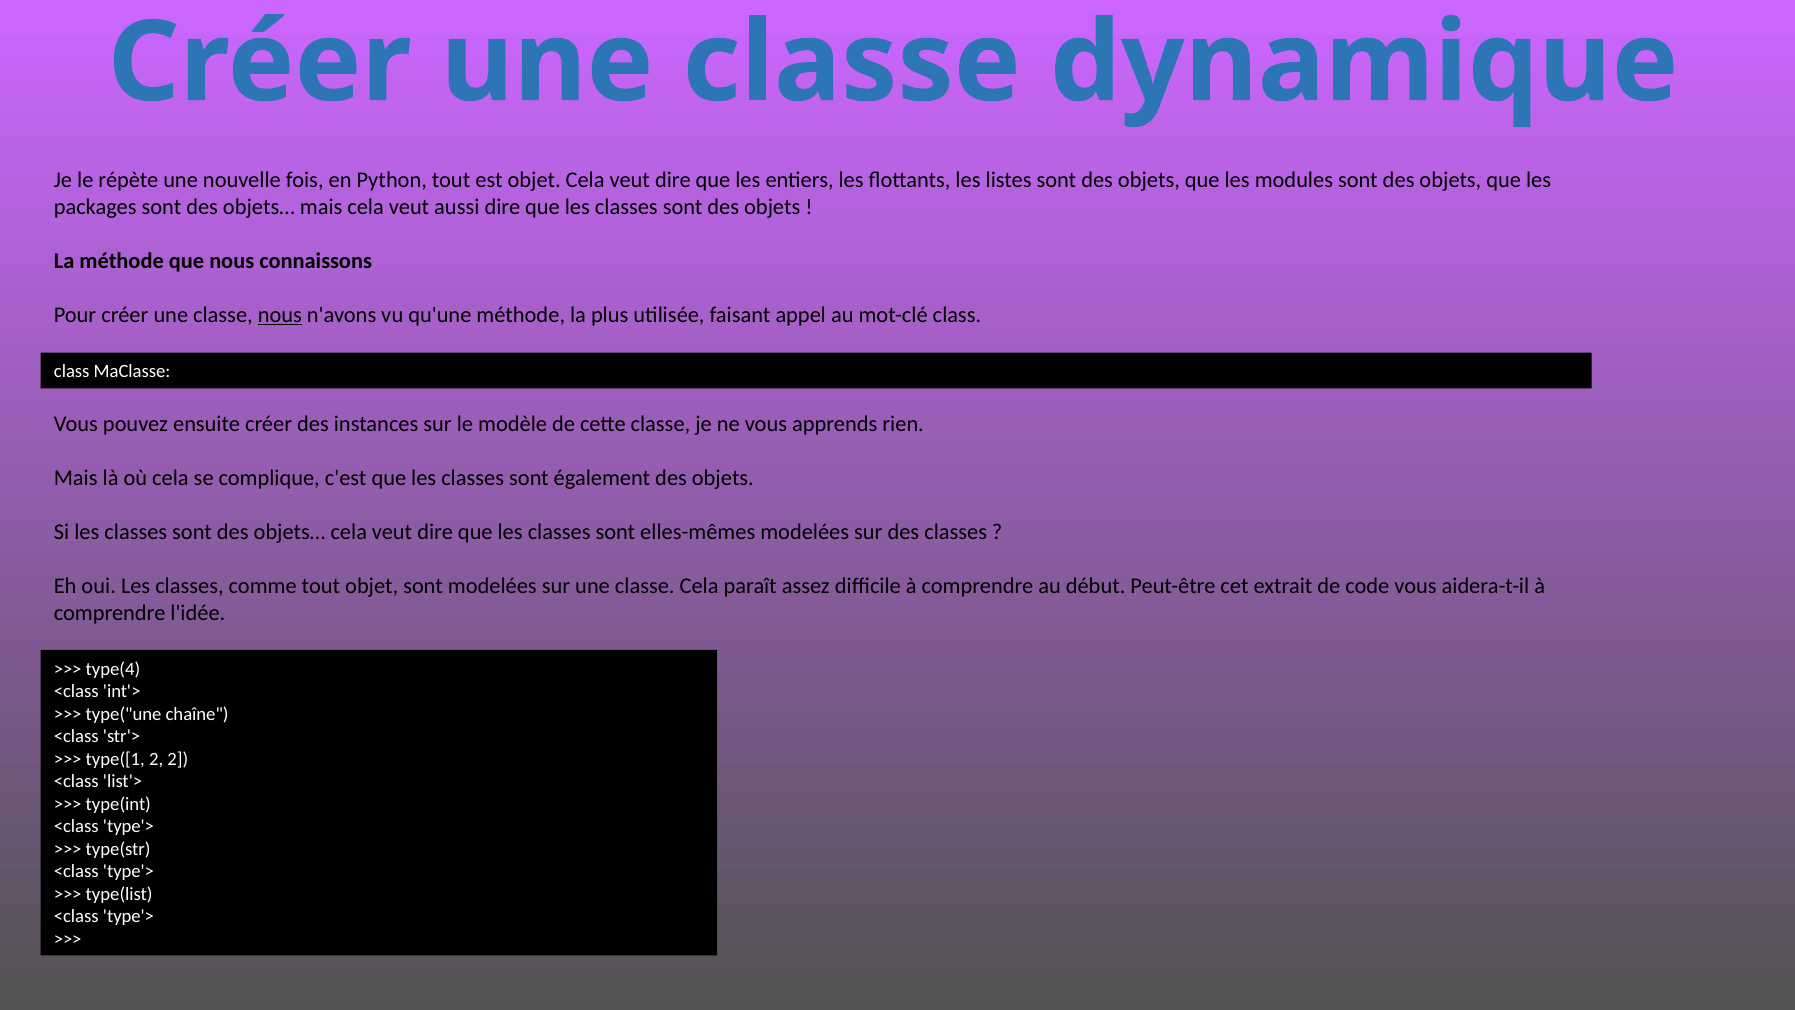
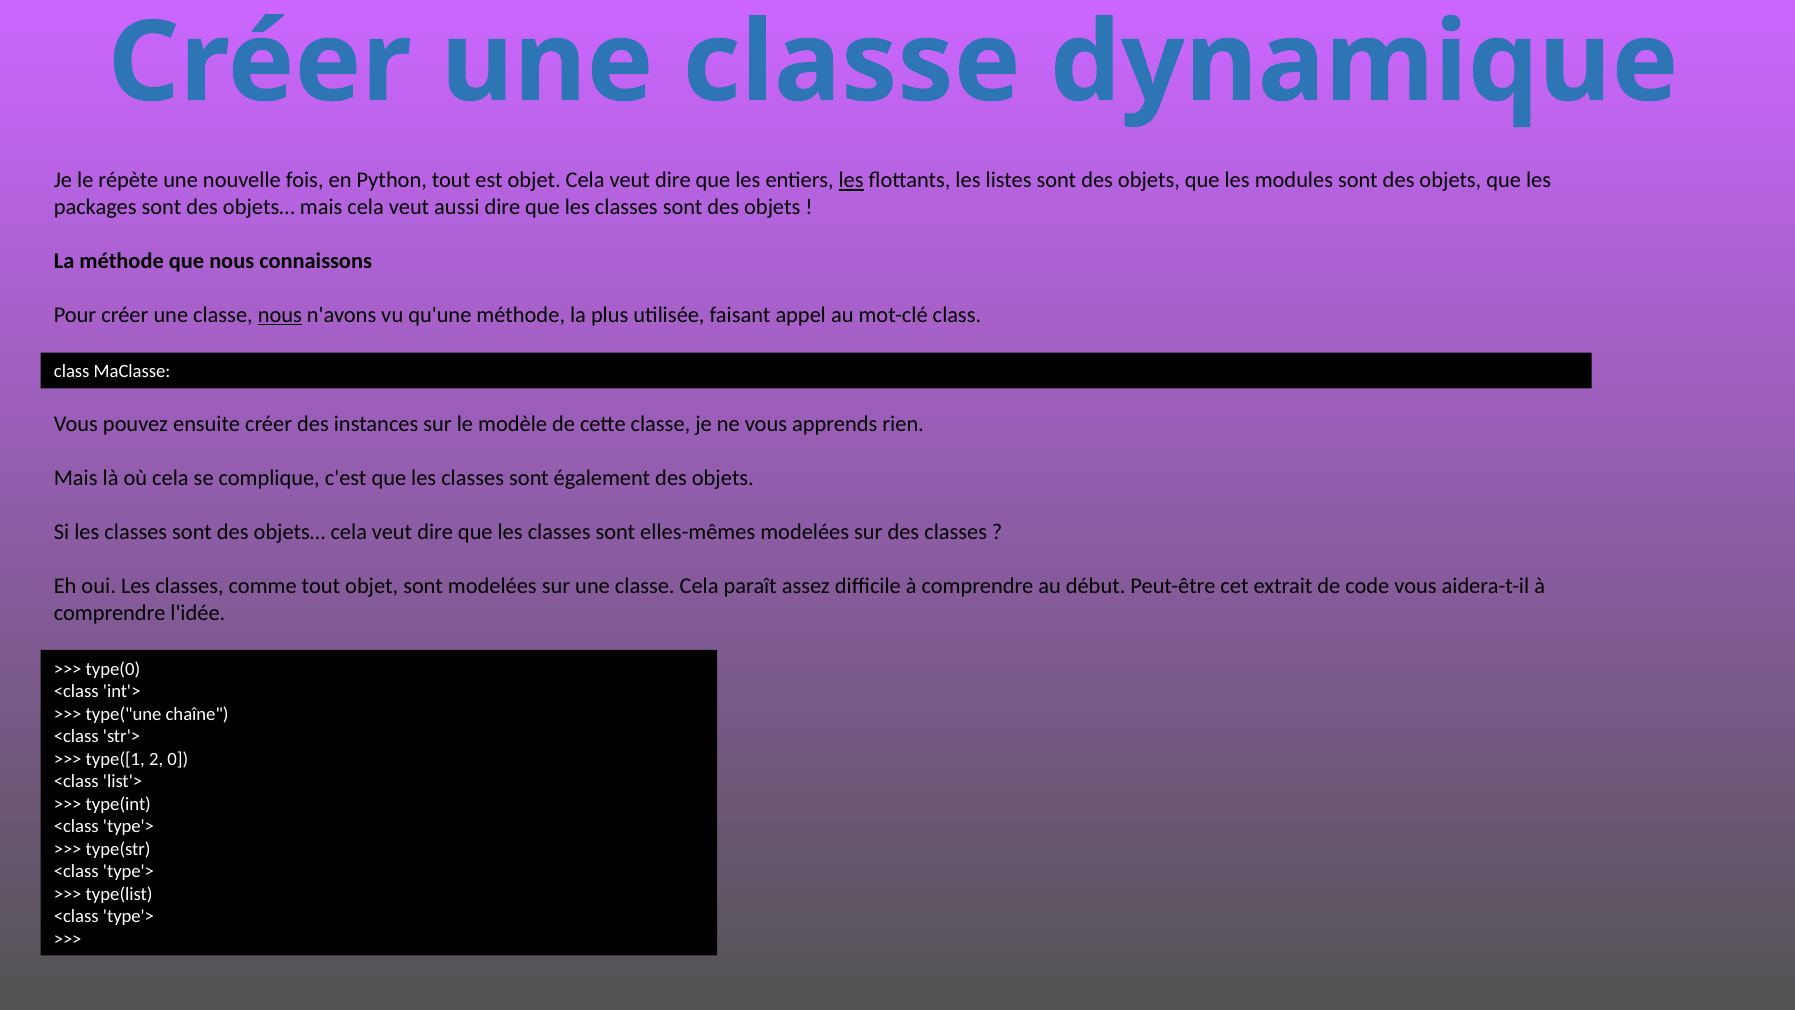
les at (851, 180) underline: none -> present
type(4: type(4 -> type(0
2 2: 2 -> 0
